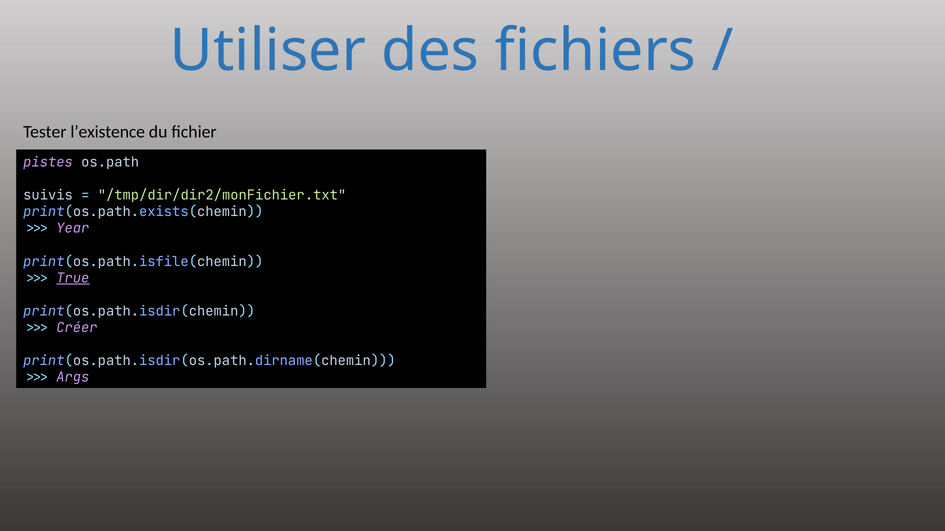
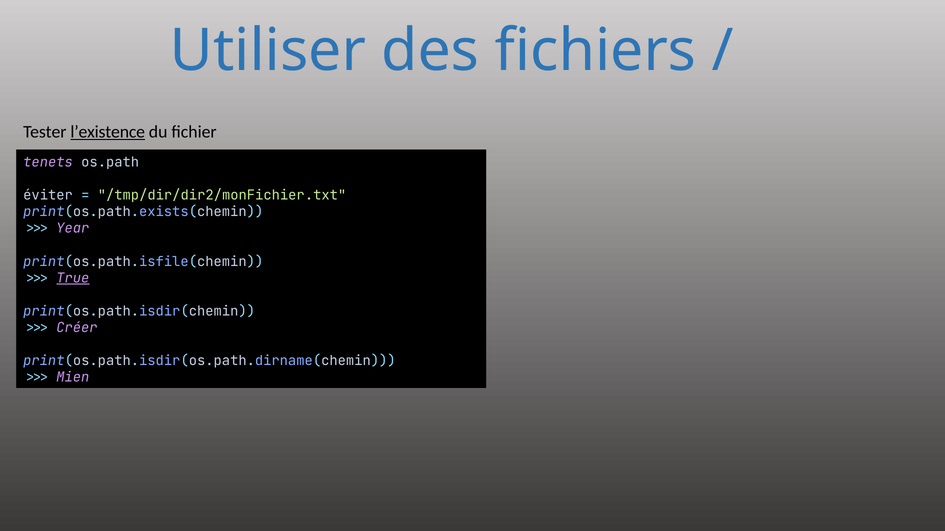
l’existence underline: none -> present
pistes: pistes -> tenets
suivis: suivis -> éviter
Args: Args -> Mien
